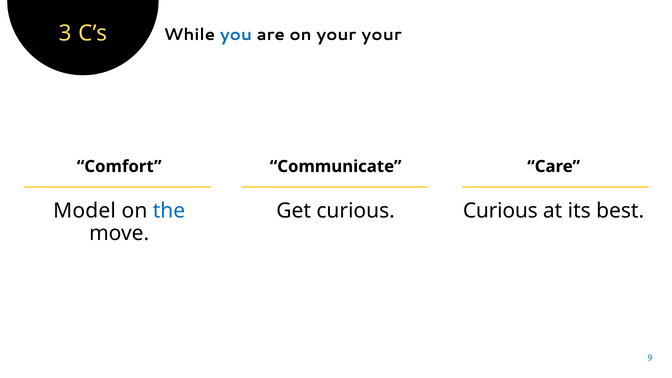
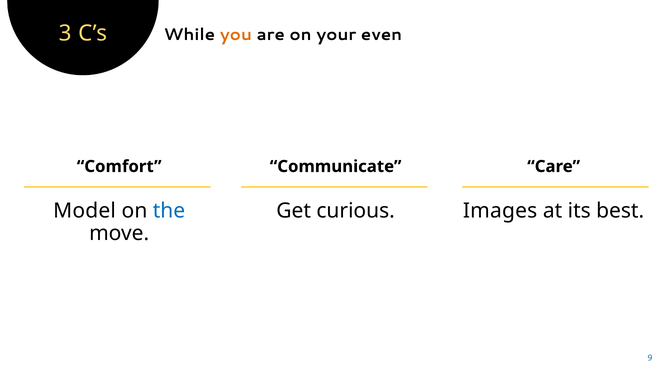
you colour: blue -> orange
your your: your -> even
Curious at (500, 211): Curious -> Images
